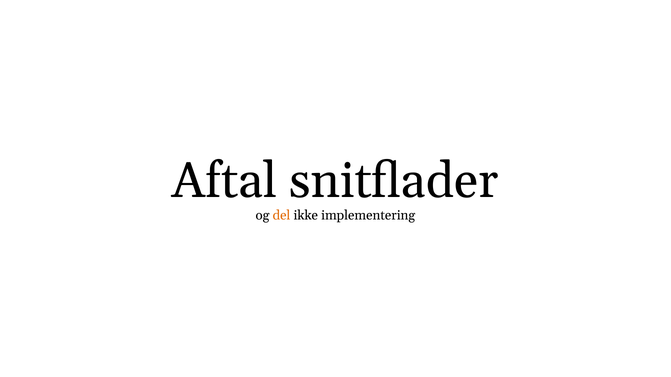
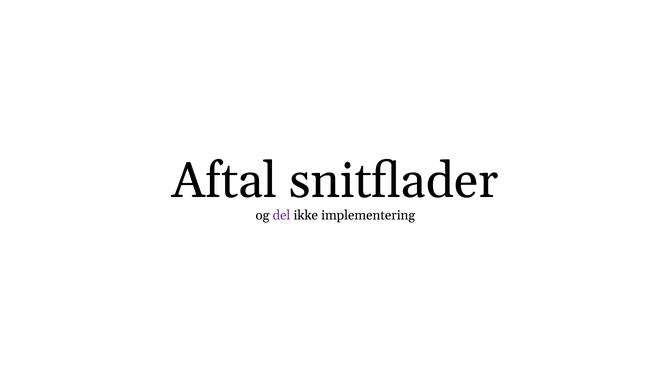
del colour: orange -> purple
